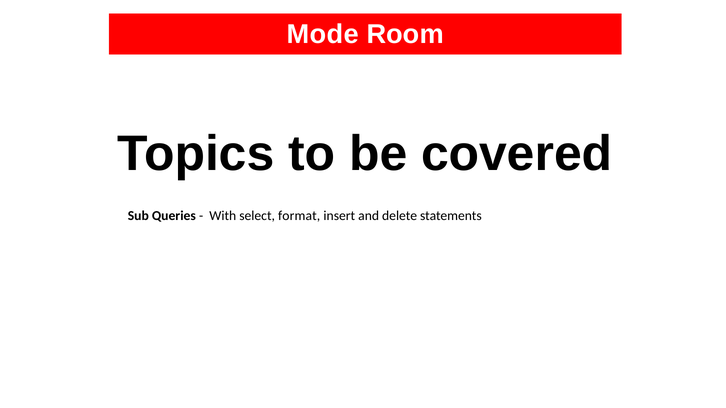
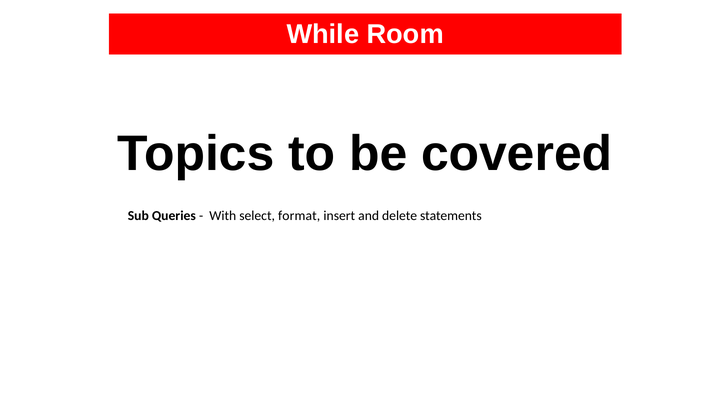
Mode: Mode -> While
